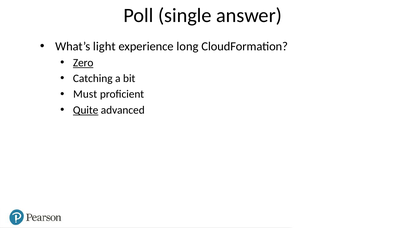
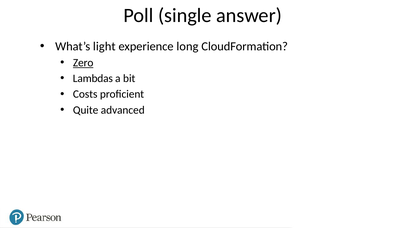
Catching: Catching -> Lambdas
Must: Must -> Costs
Quite underline: present -> none
